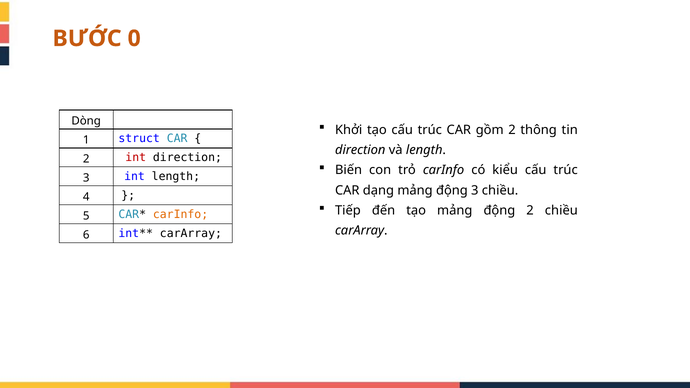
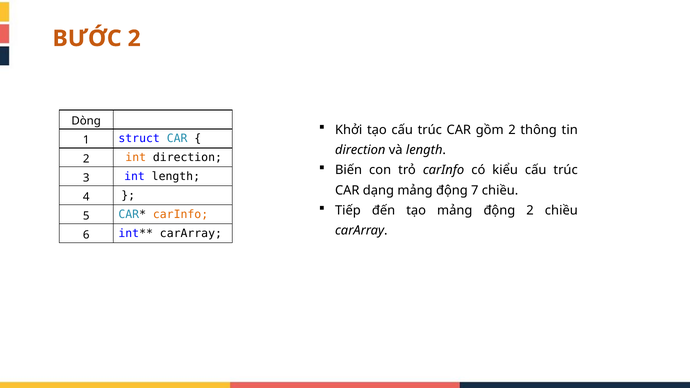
BƯỚC 0: 0 -> 2
int at (136, 157) colour: red -> orange
động 3: 3 -> 7
